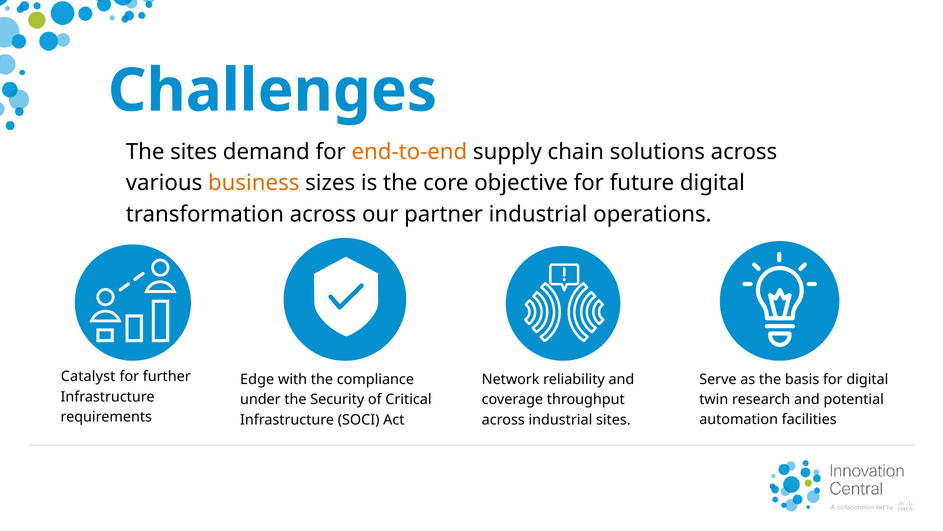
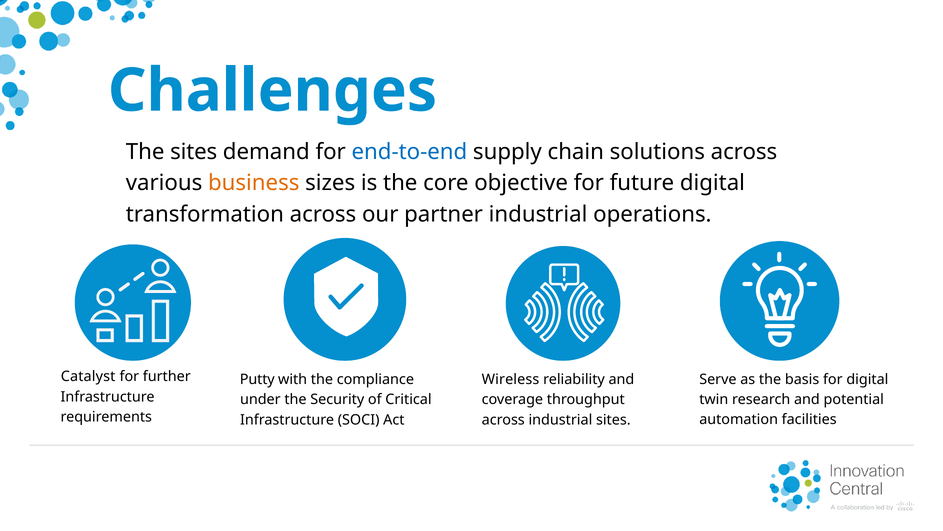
end-to-end colour: orange -> blue
Edge: Edge -> Putty
Network: Network -> Wireless
